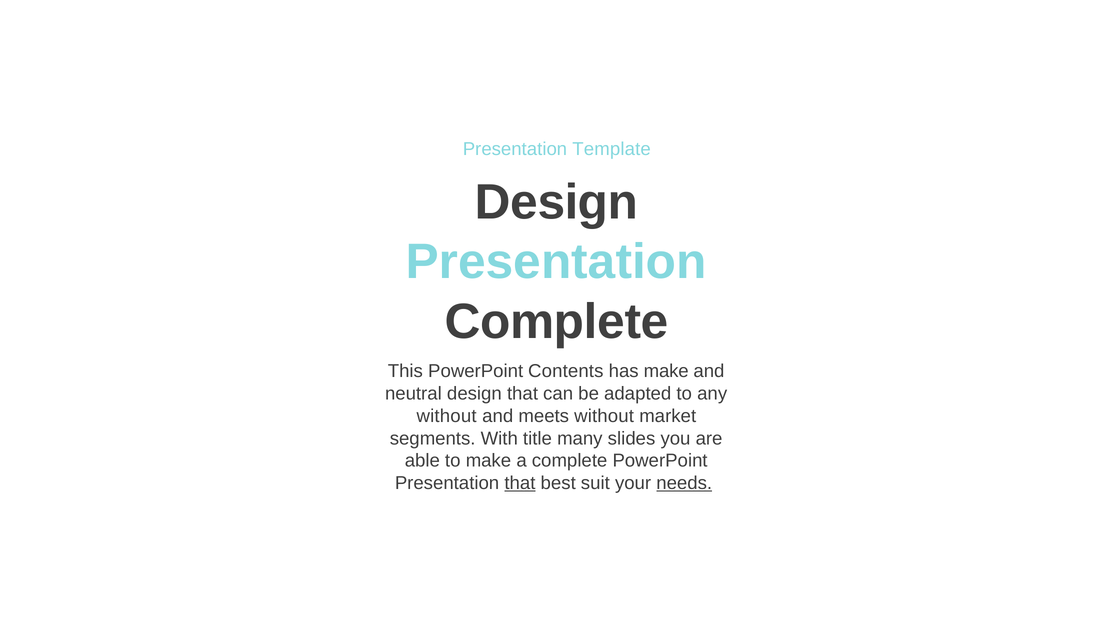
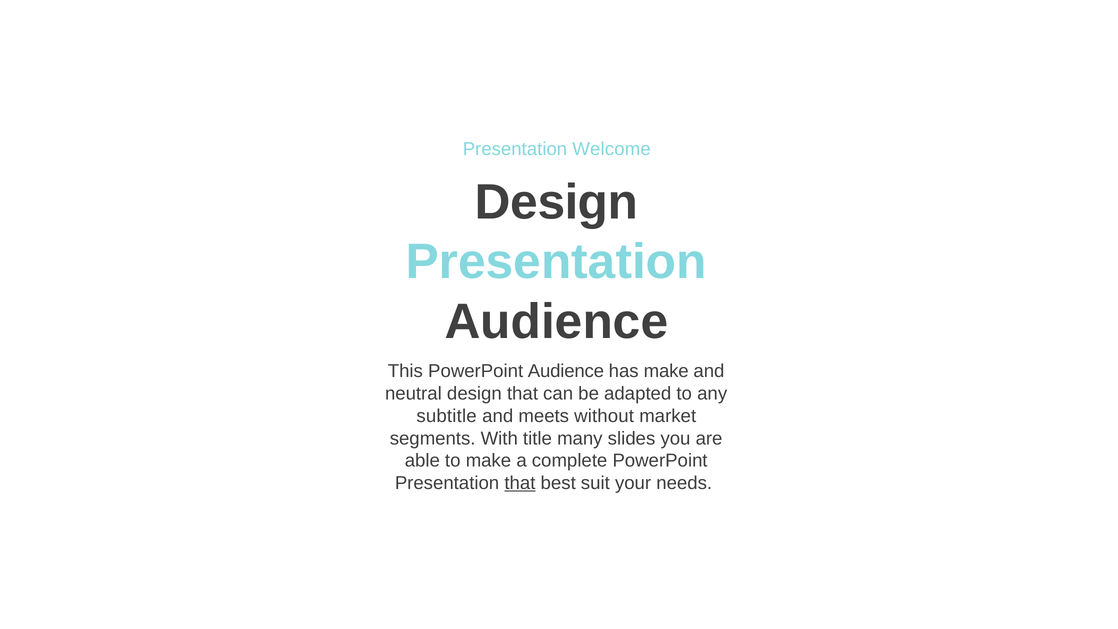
Template: Template -> Welcome
Complete at (557, 322): Complete -> Audience
PowerPoint Contents: Contents -> Audience
without at (447, 416): without -> subtitle
needs underline: present -> none
